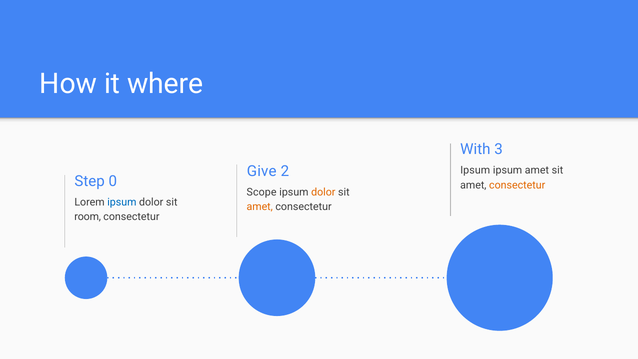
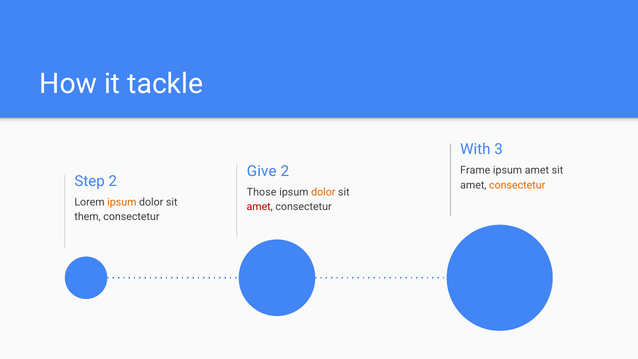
where: where -> tackle
Ipsum at (475, 170): Ipsum -> Frame
Step 0: 0 -> 2
Scope: Scope -> Those
ipsum at (122, 202) colour: blue -> orange
amet at (260, 207) colour: orange -> red
room: room -> them
